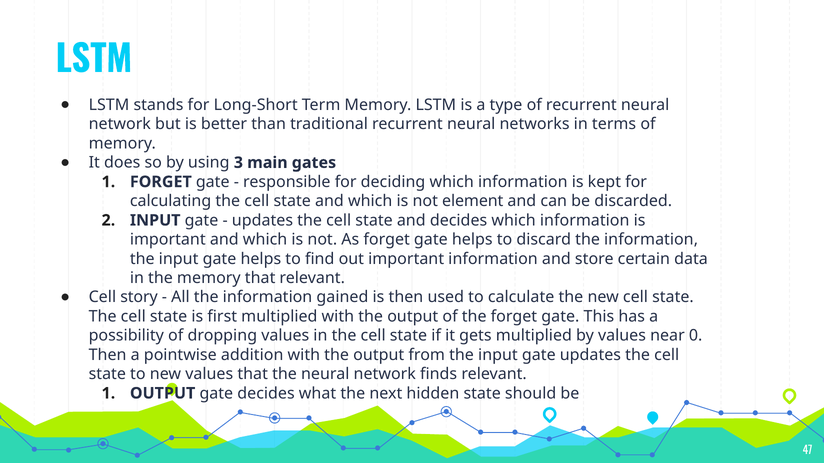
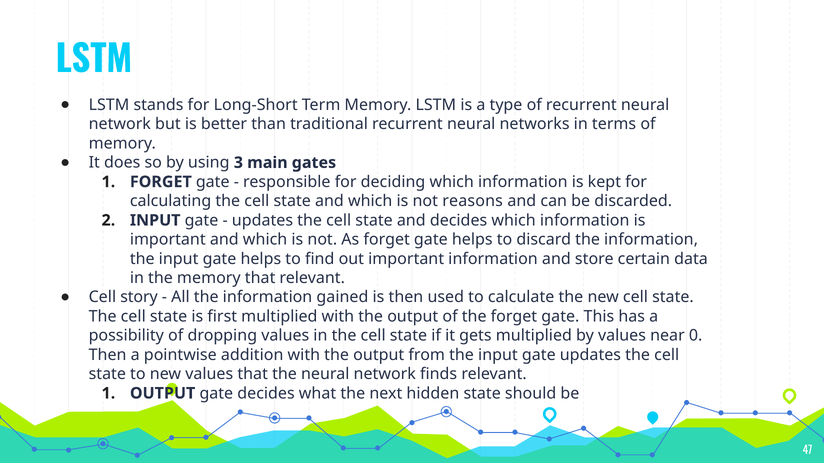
element: element -> reasons
